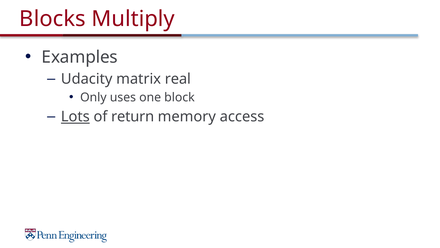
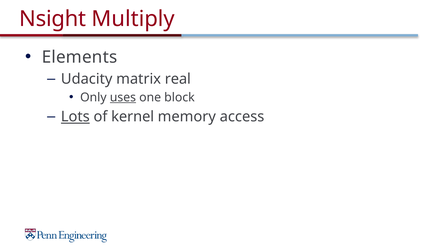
Blocks: Blocks -> Nsight
Examples: Examples -> Elements
uses underline: none -> present
return: return -> kernel
